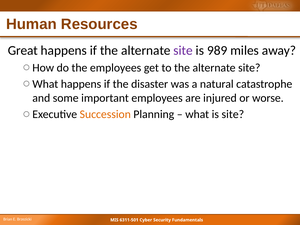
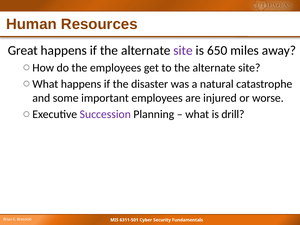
989: 989 -> 650
Succession colour: orange -> purple
is site: site -> drill
